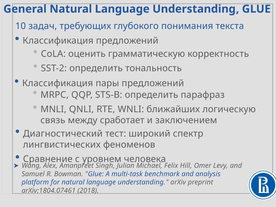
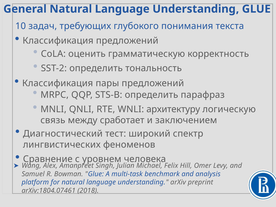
ближайших: ближайших -> архитектуру
